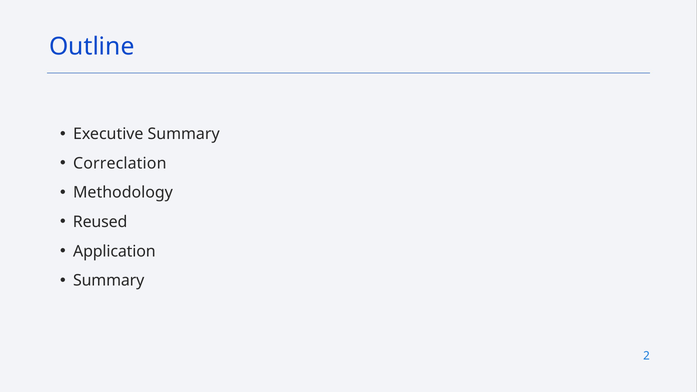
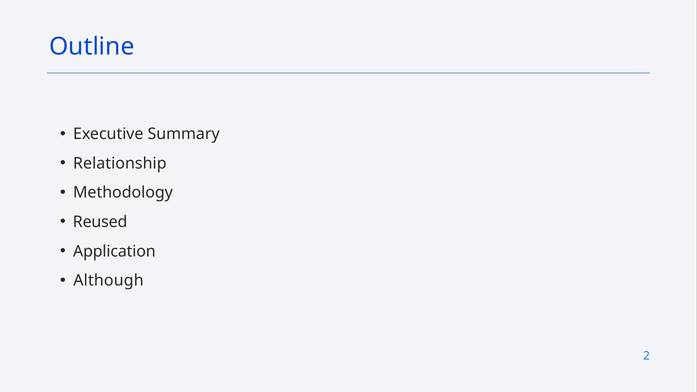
Correclation: Correclation -> Relationship
Summary at (109, 281): Summary -> Although
